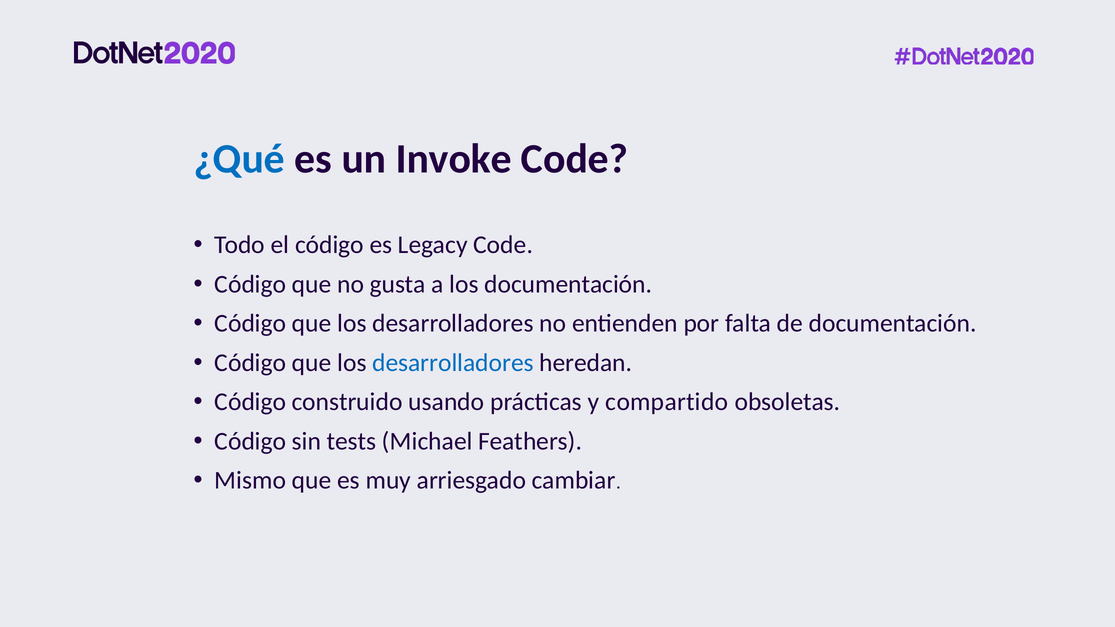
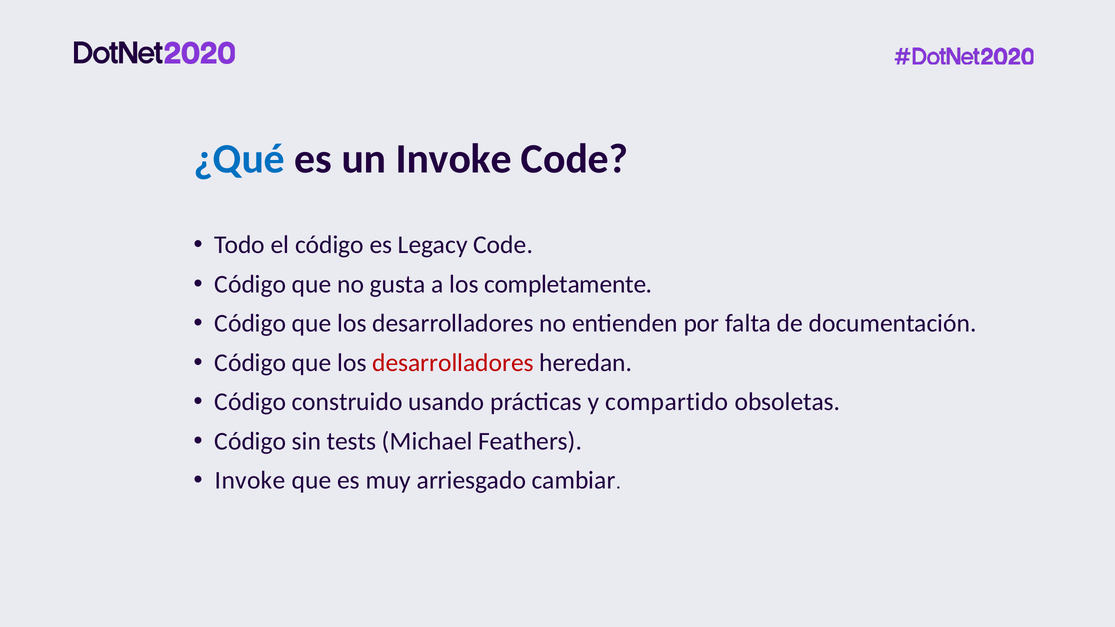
los documentación: documentación -> completamente
desarrolladores at (453, 363) colour: blue -> red
Mismo at (250, 481): Mismo -> Invoke
